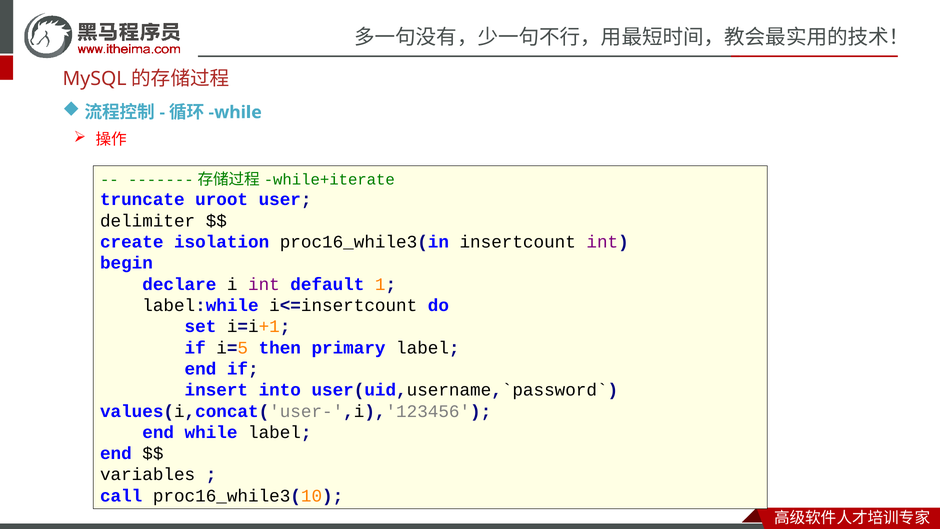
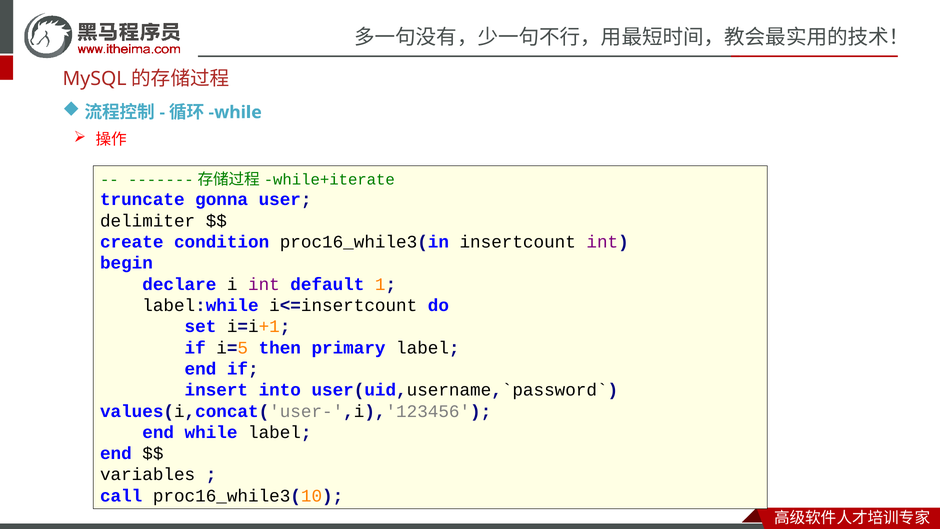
uroot: uroot -> gonna
isolation: isolation -> condition
